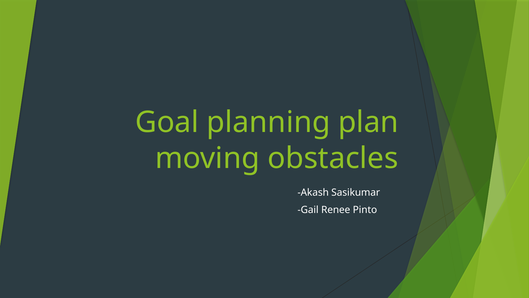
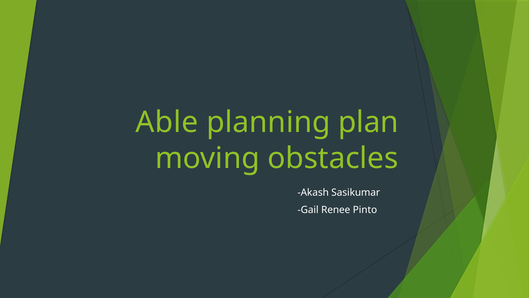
Goal: Goal -> Able
